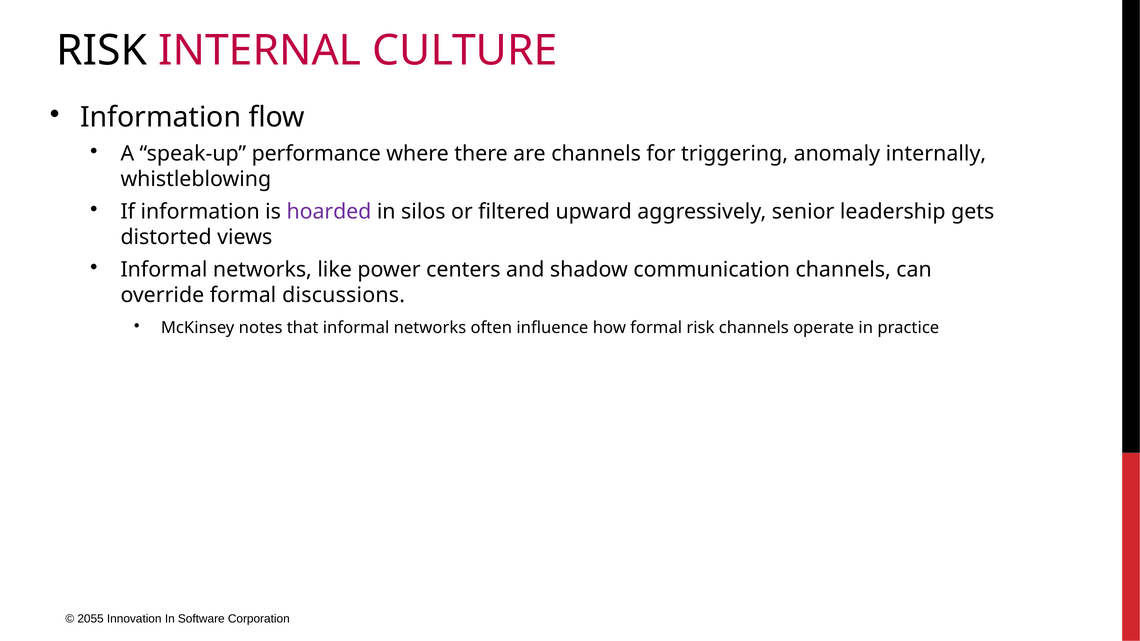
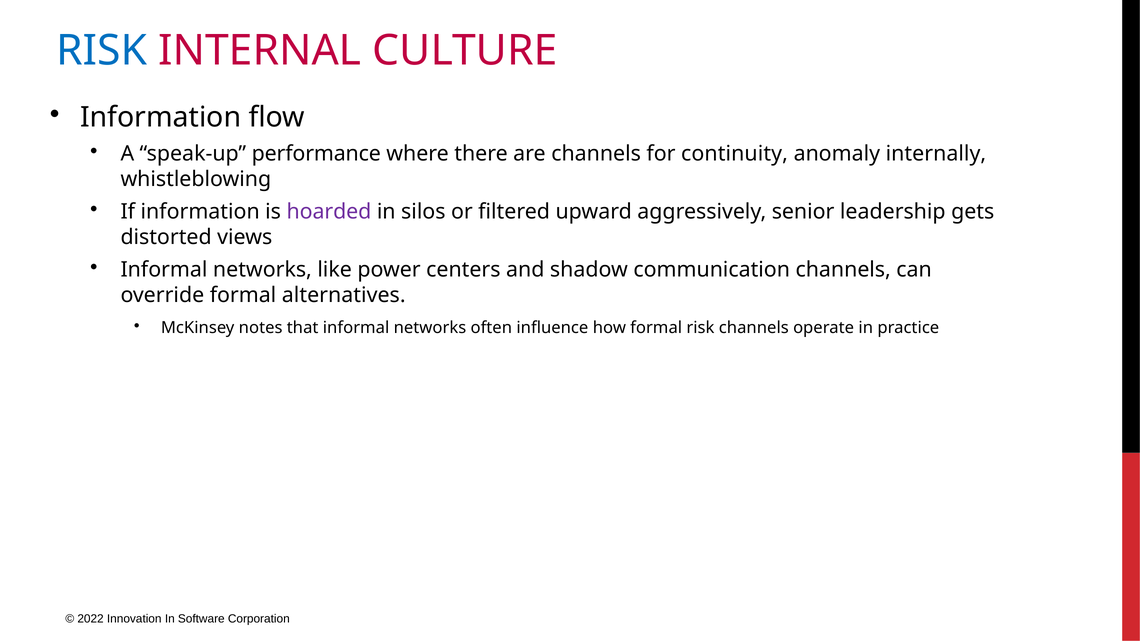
RISK at (102, 50) colour: black -> blue
triggering: triggering -> continuity
discussions: discussions -> alternatives
2055: 2055 -> 2022
